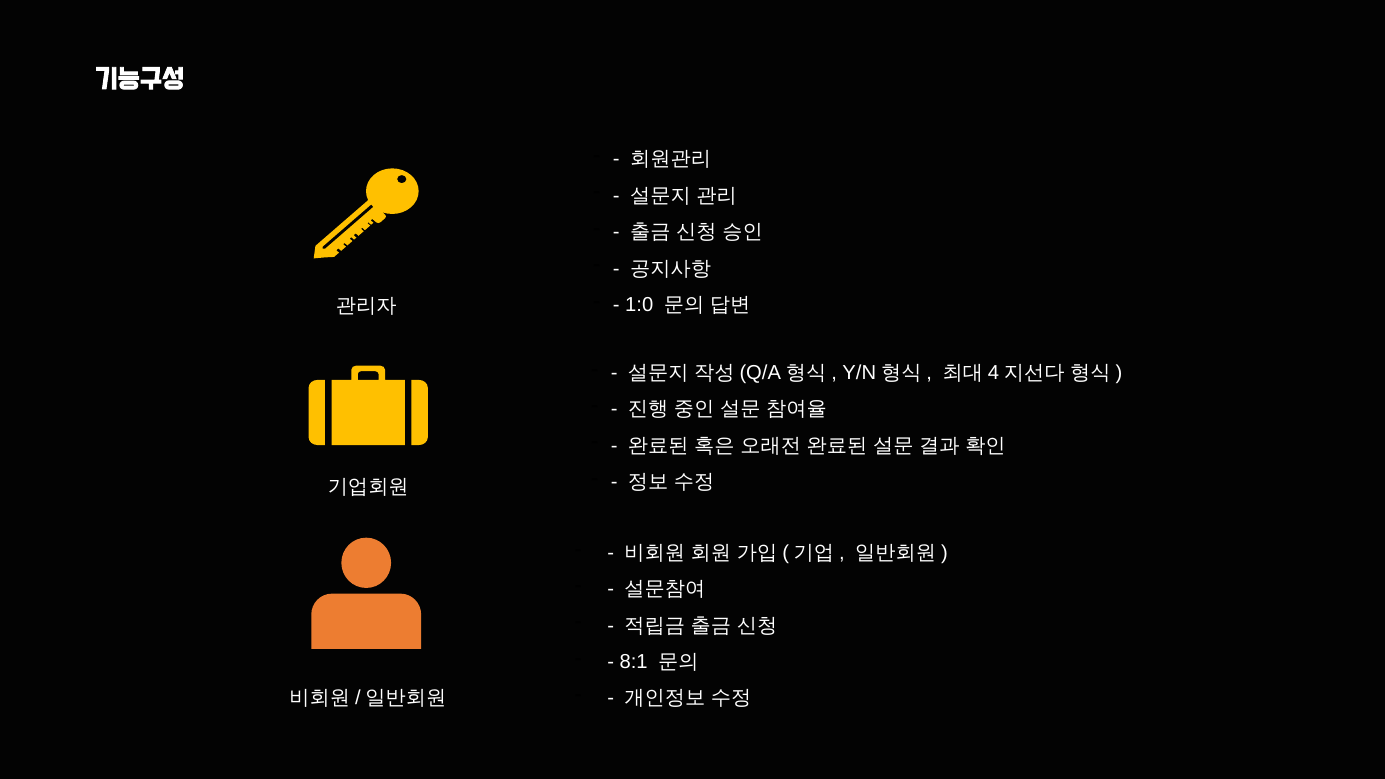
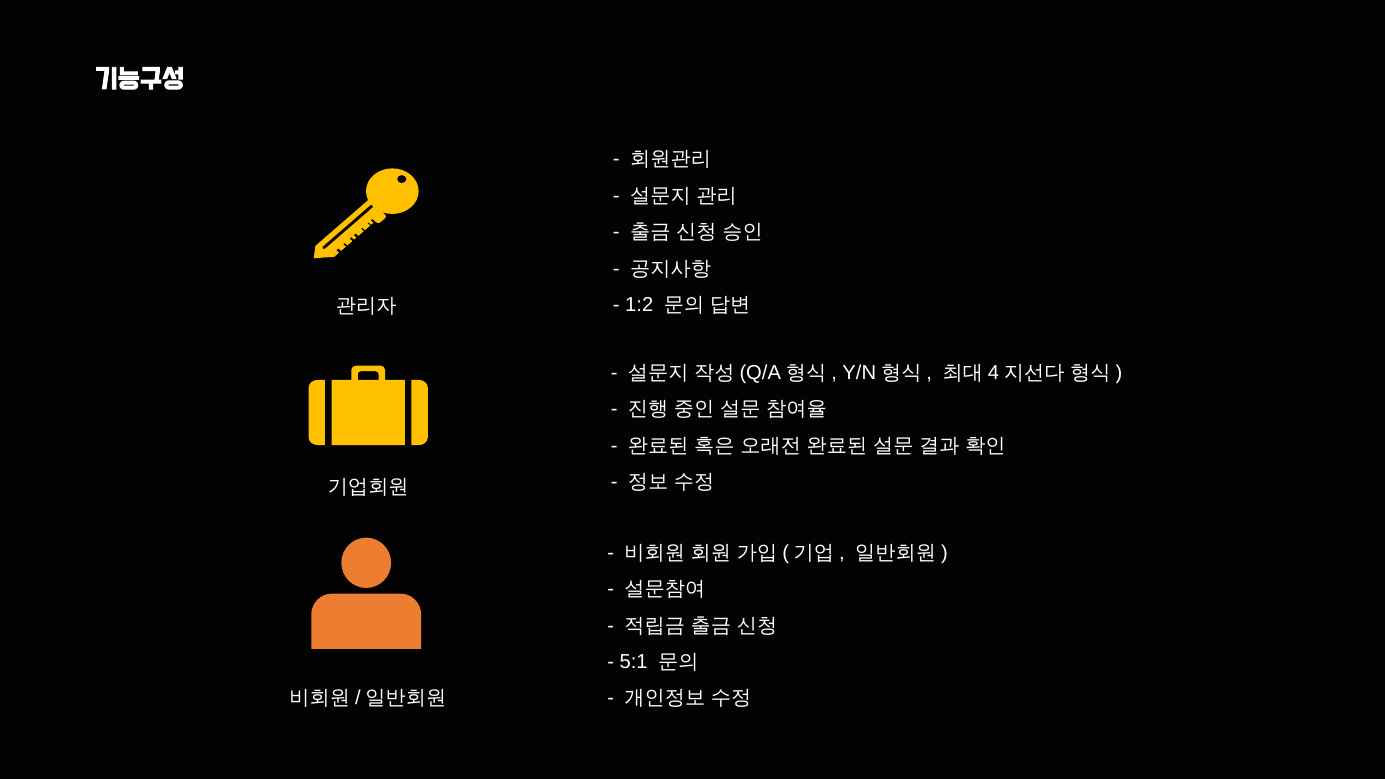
1:0: 1:0 -> 1:2
8:1: 8:1 -> 5:1
